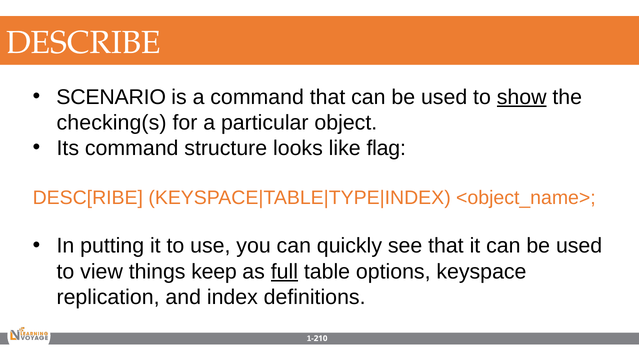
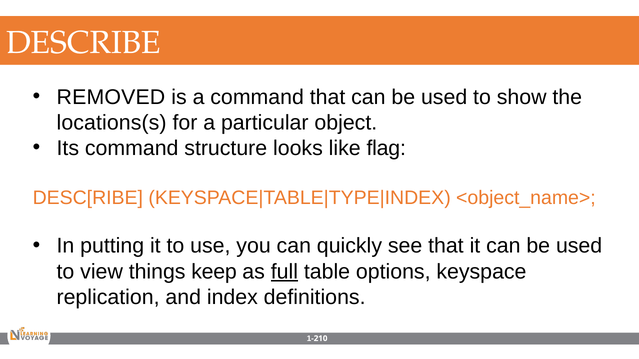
SCENARIO: SCENARIO -> REMOVED
show underline: present -> none
checking(s: checking(s -> locations(s
